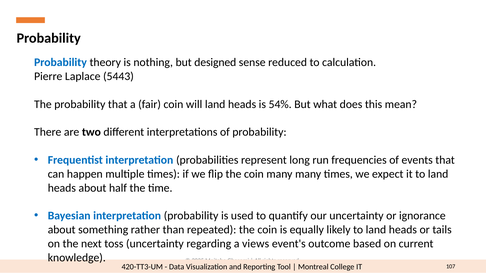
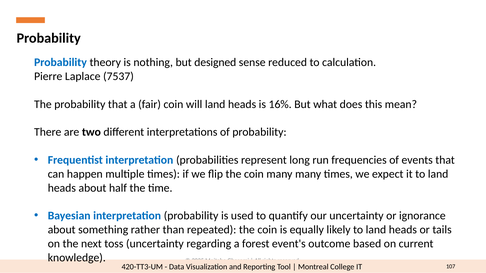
5443: 5443 -> 7537
54%: 54% -> 16%
views: views -> forest
